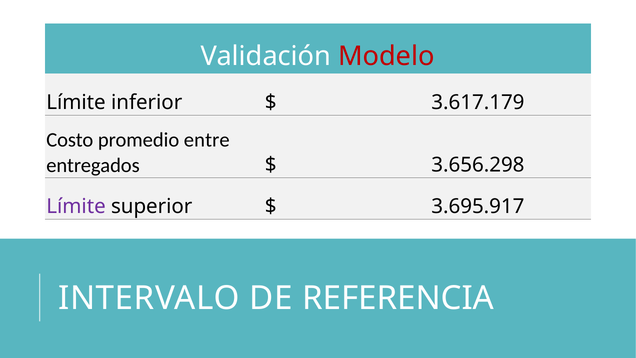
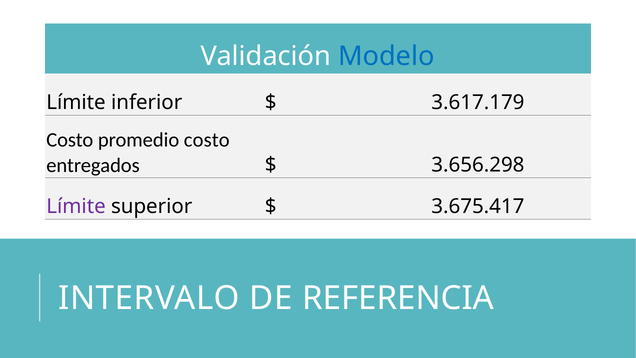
Modelo colour: red -> blue
promedio entre: entre -> costo
3.695.917: 3.695.917 -> 3.675.417
